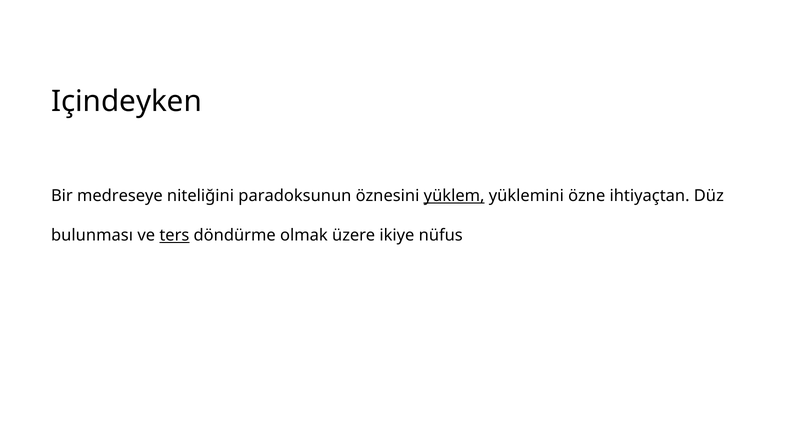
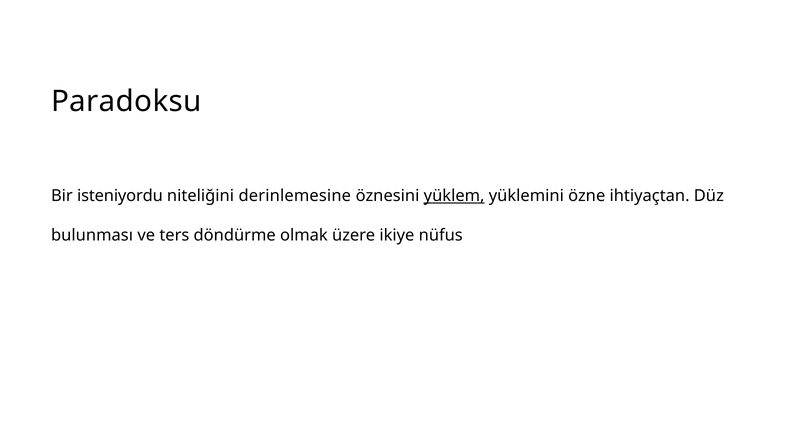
Içindeyken: Içindeyken -> Paradoksu
medreseye: medreseye -> isteniyordu
paradoksunun: paradoksunun -> derinlemesine
ters underline: present -> none
